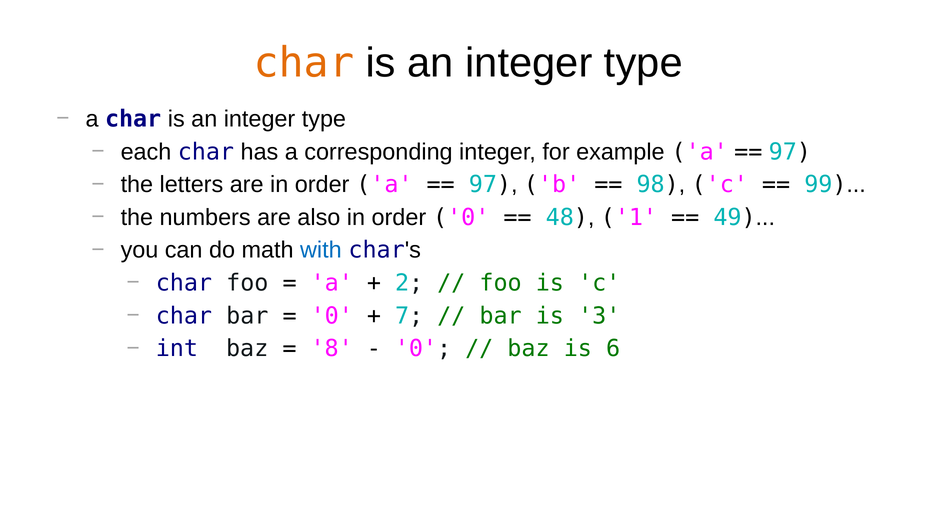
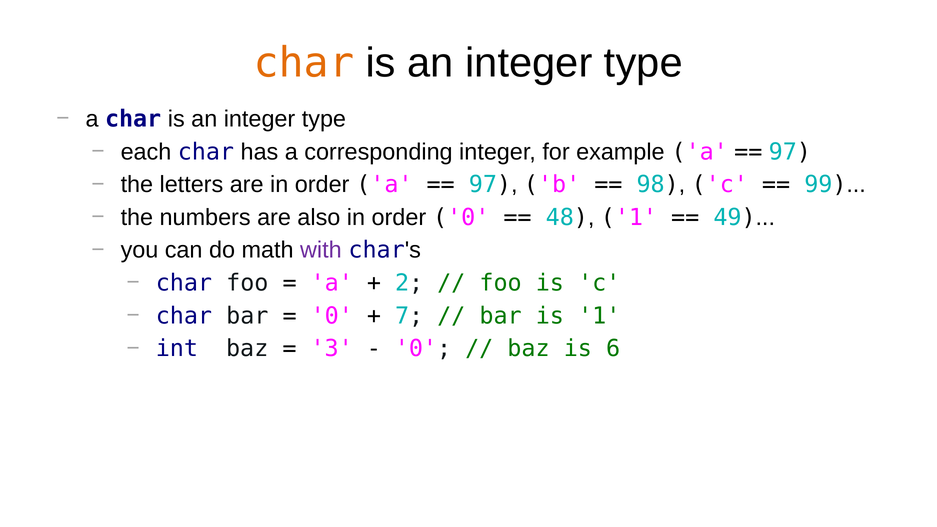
with colour: blue -> purple
is 3: 3 -> 1
8: 8 -> 3
